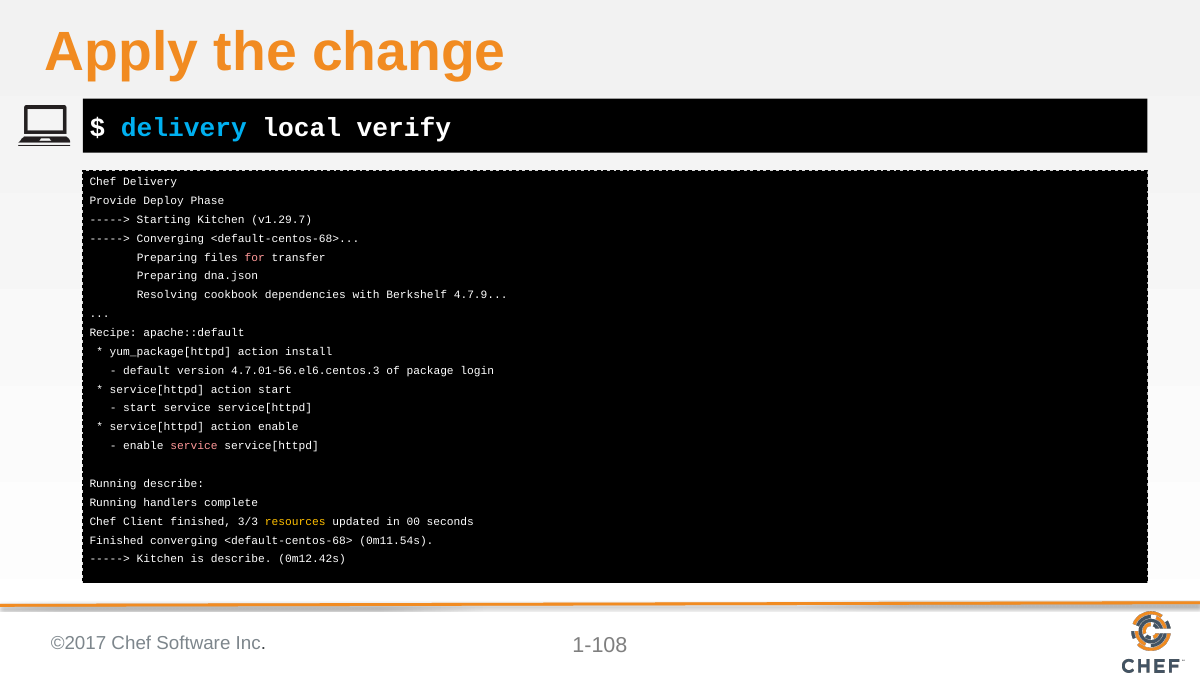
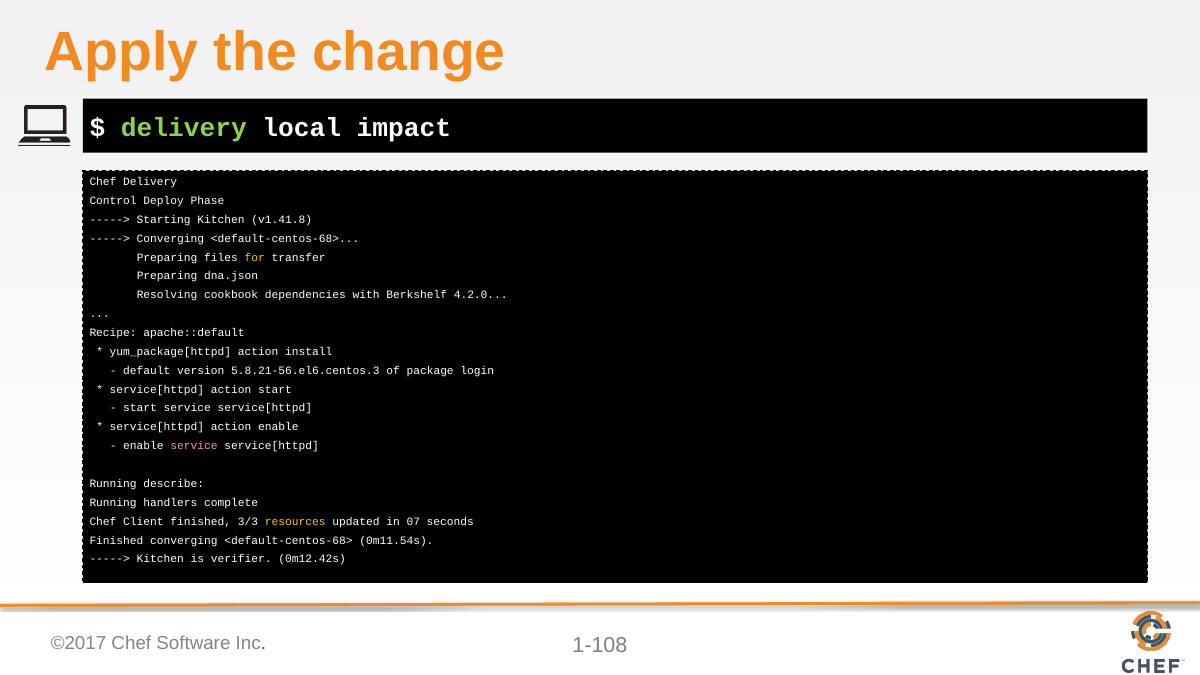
delivery at (184, 127) colour: light blue -> light green
verify: verify -> impact
Provide: Provide -> Control
v1.29.7: v1.29.7 -> v1.41.8
for colour: pink -> yellow
4.7.9: 4.7.9 -> 4.2.0
4.7.01-56.el6.centos.3: 4.7.01-56.el6.centos.3 -> 5.8.21-56.el6.centos.3
00: 00 -> 07
is describe: describe -> verifier
